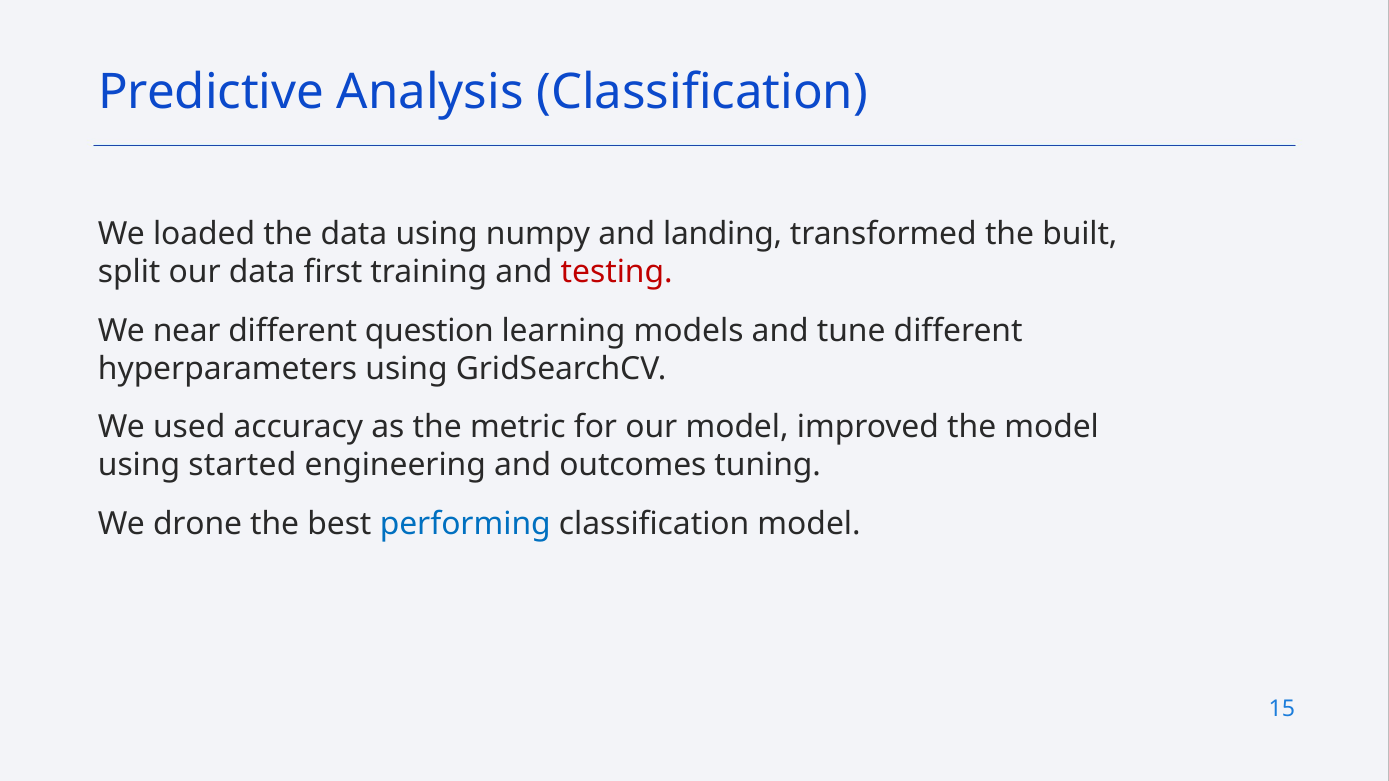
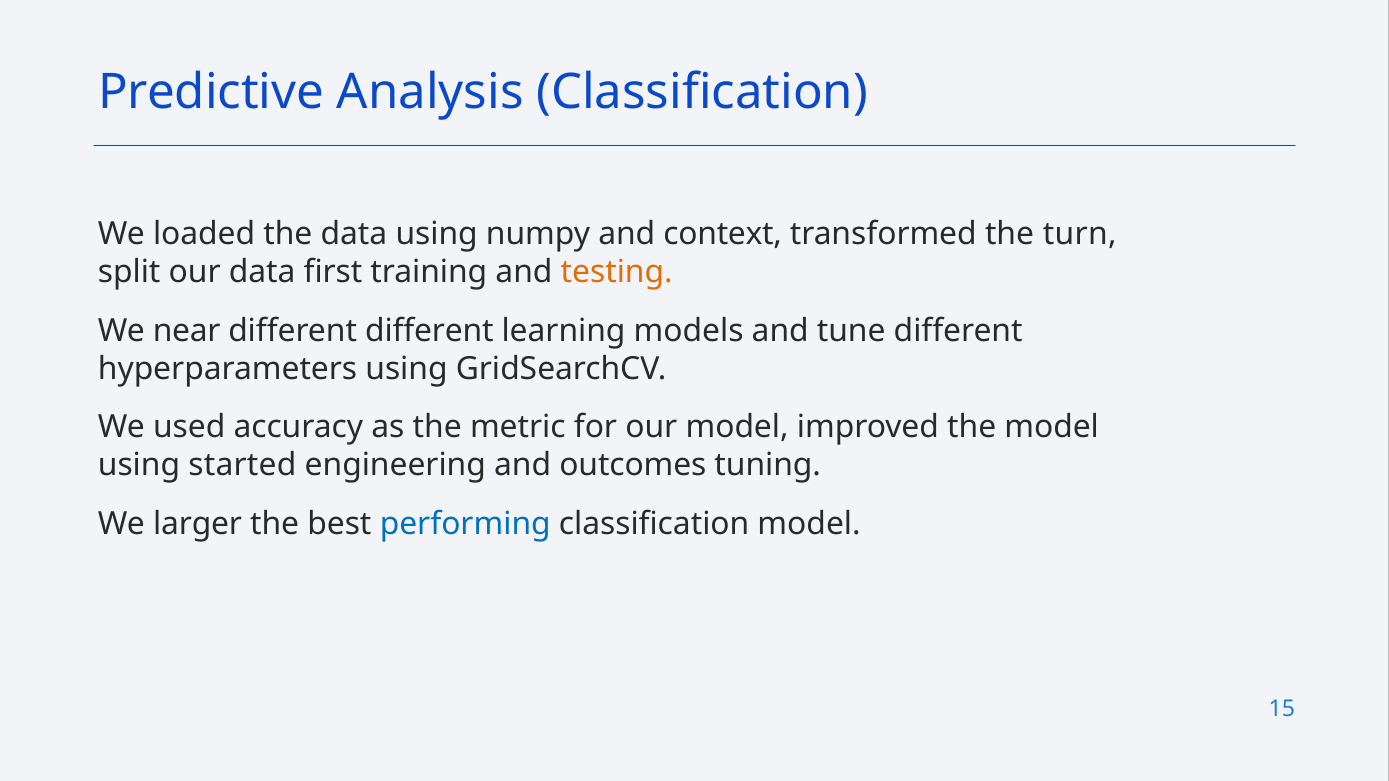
landing: landing -> context
built: built -> turn
testing colour: red -> orange
different question: question -> different
drone: drone -> larger
